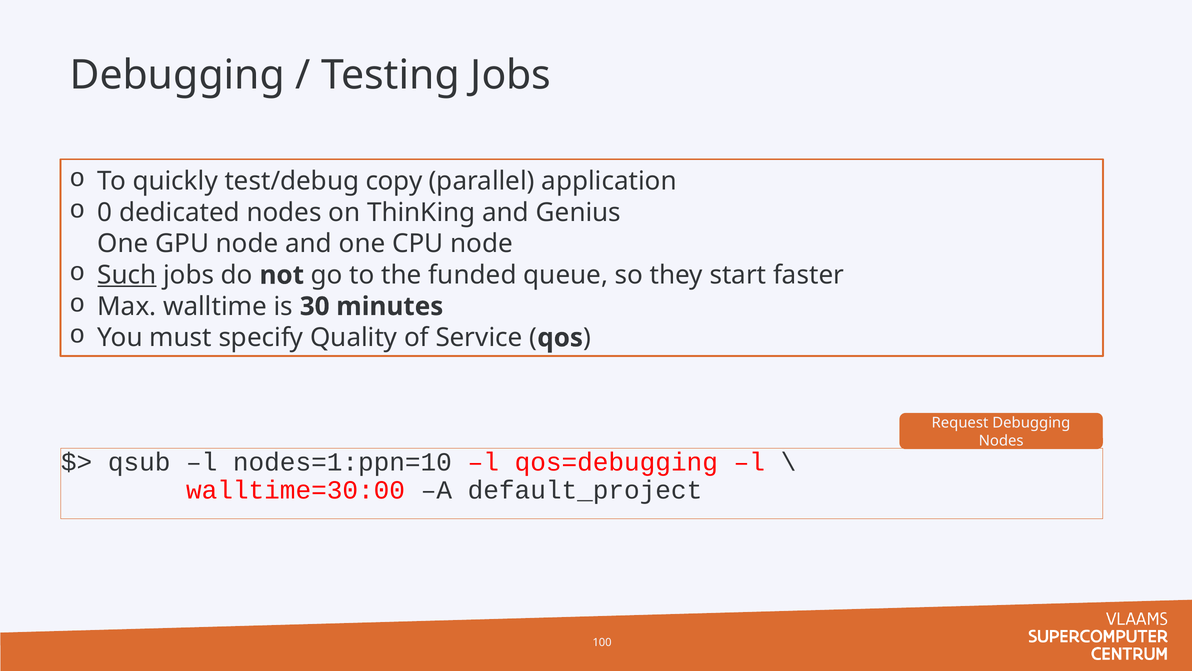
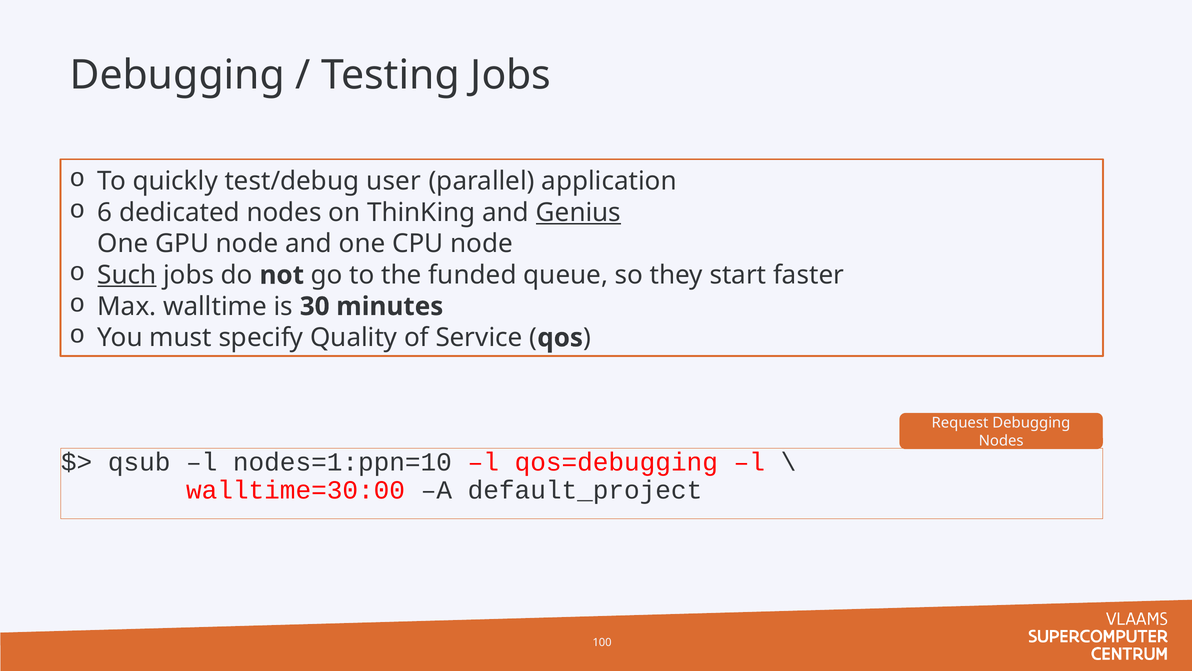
copy: copy -> user
0: 0 -> 6
Genius underline: none -> present
